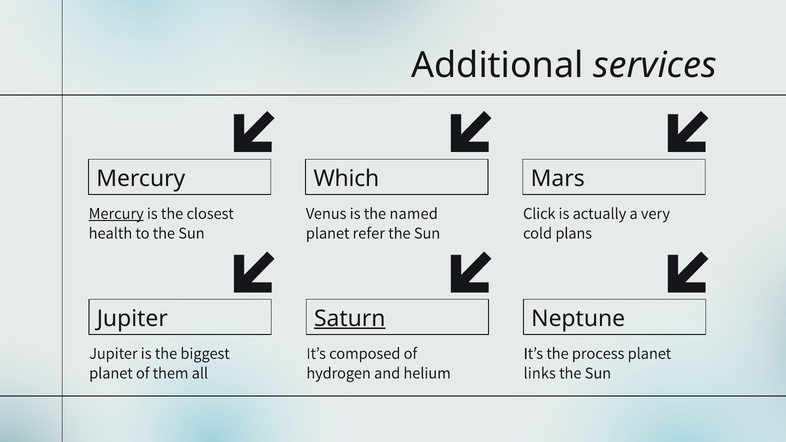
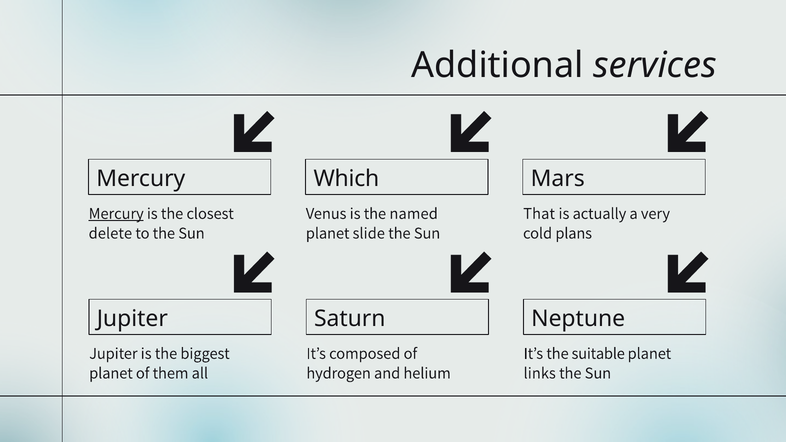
Click: Click -> That
health: health -> delete
refer: refer -> slide
Saturn underline: present -> none
process: process -> suitable
